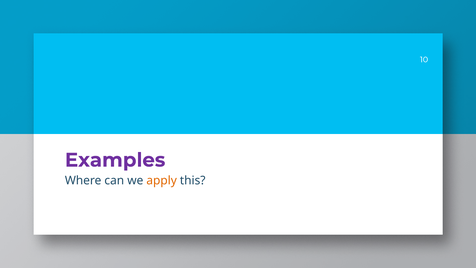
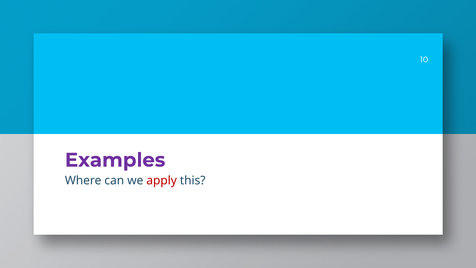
apply colour: orange -> red
